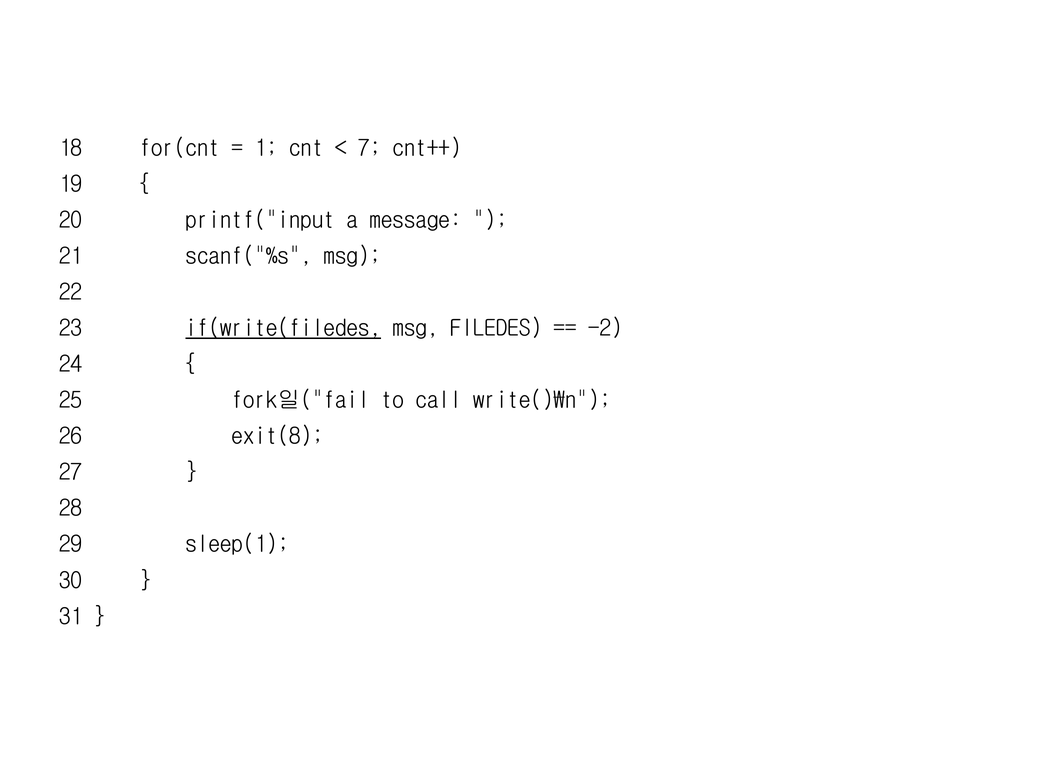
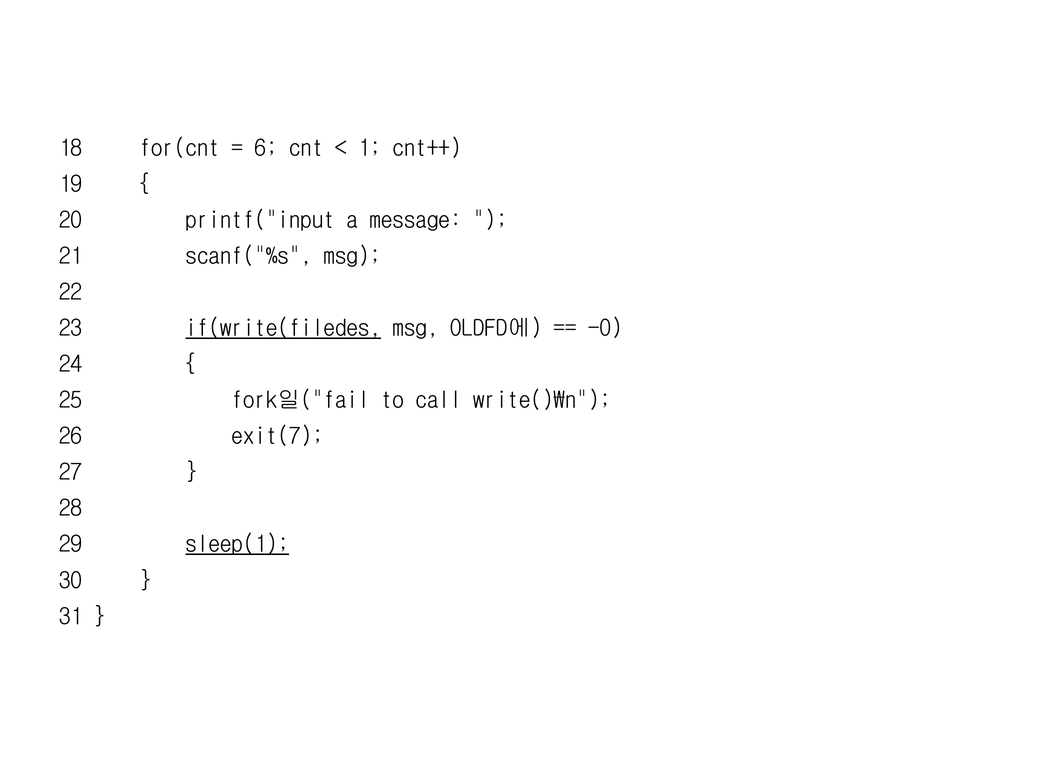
1: 1 -> 6
7: 7 -> 1
FILEDES: FILEDES -> OLDFD에
-2: -2 -> -0
exit(8: exit(8 -> exit(7
sleep(1 underline: none -> present
